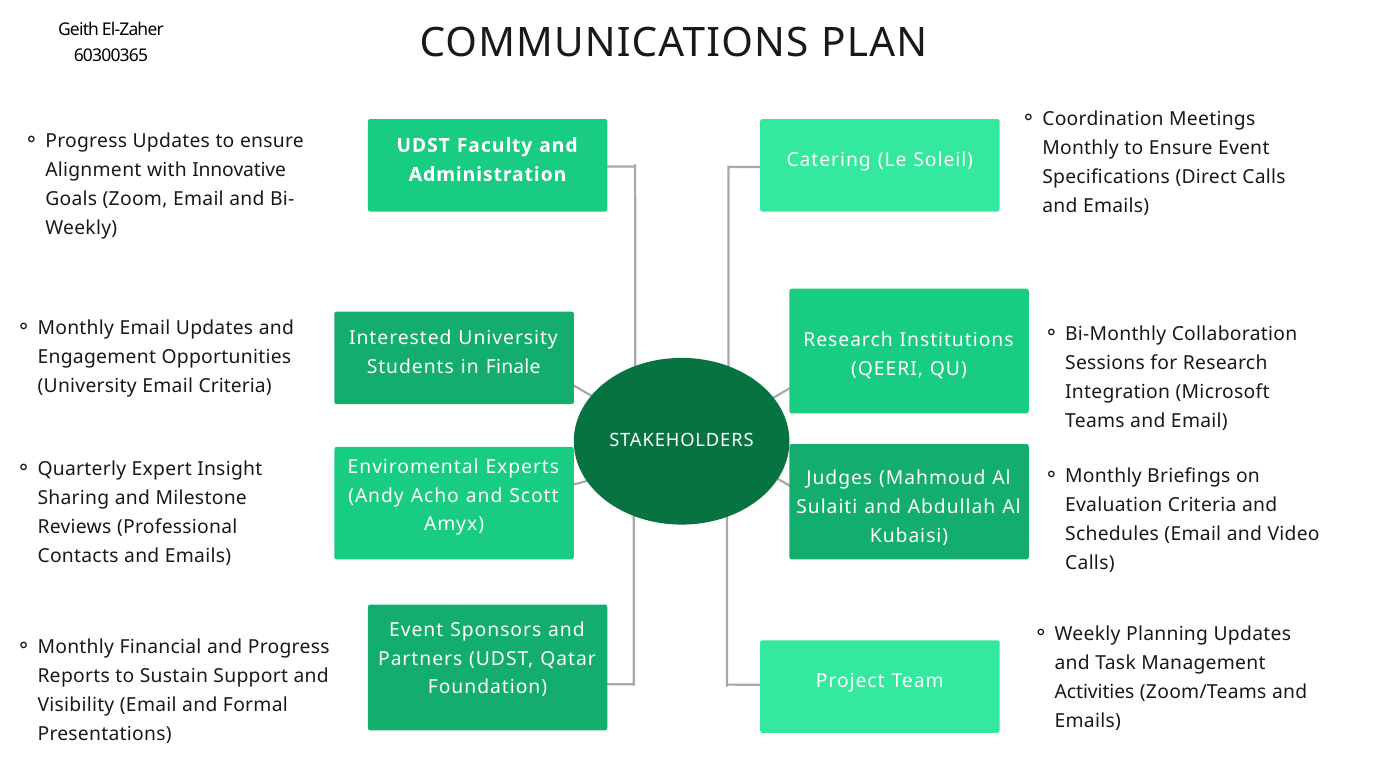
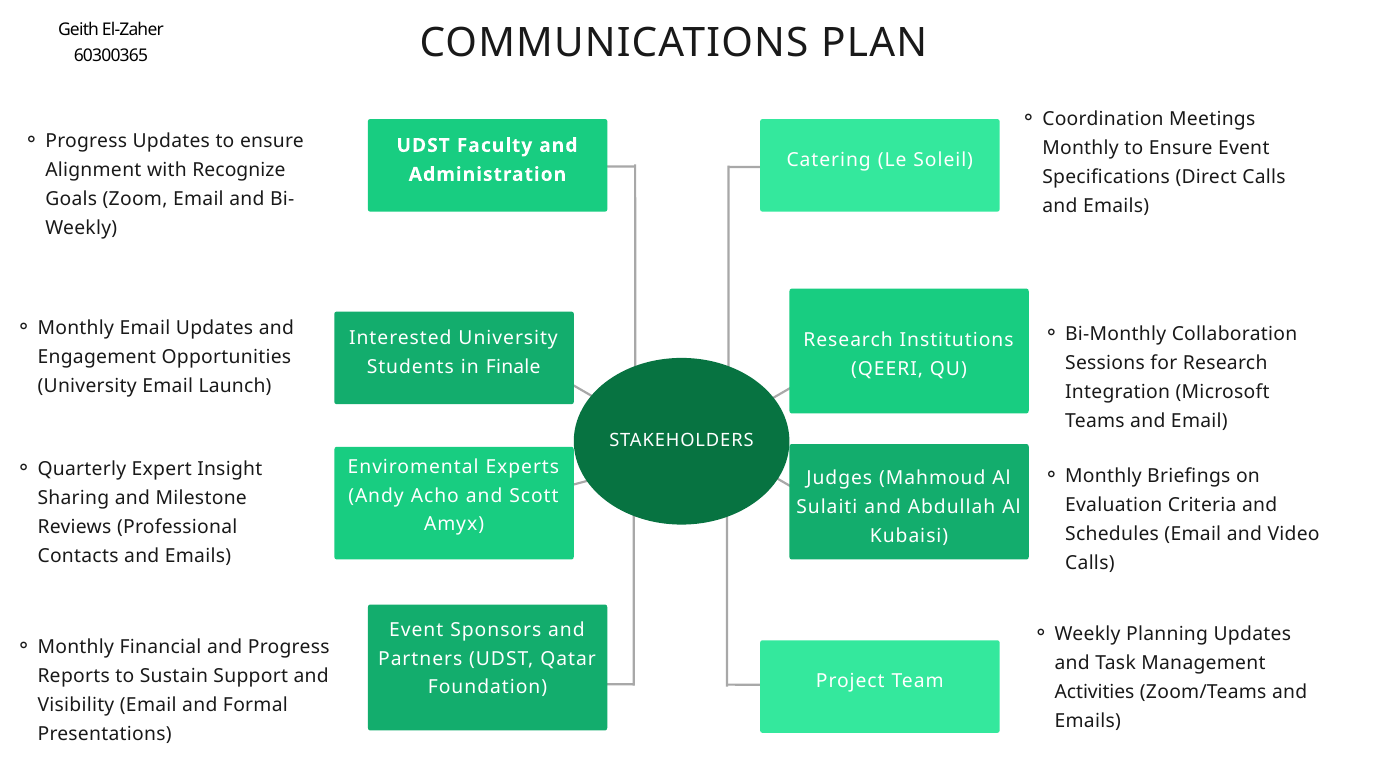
Innovative: Innovative -> Recognize
Email Criteria: Criteria -> Launch
